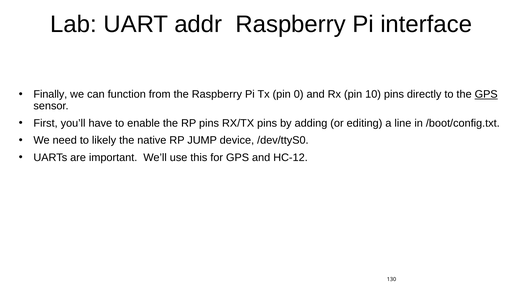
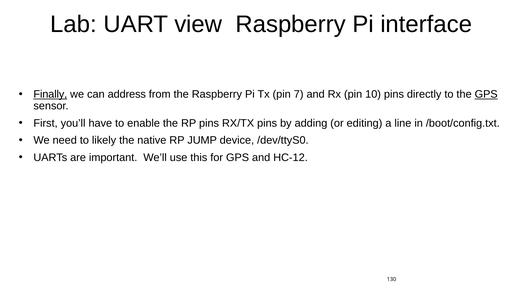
addr: addr -> view
Finally underline: none -> present
function: function -> address
0: 0 -> 7
